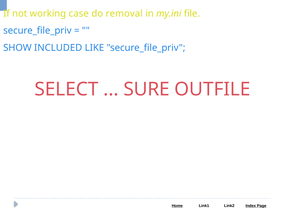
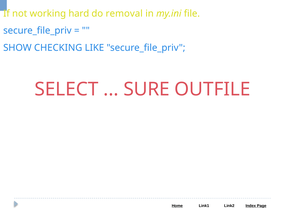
case: case -> hard
INCLUDED: INCLUDED -> CHECKING
